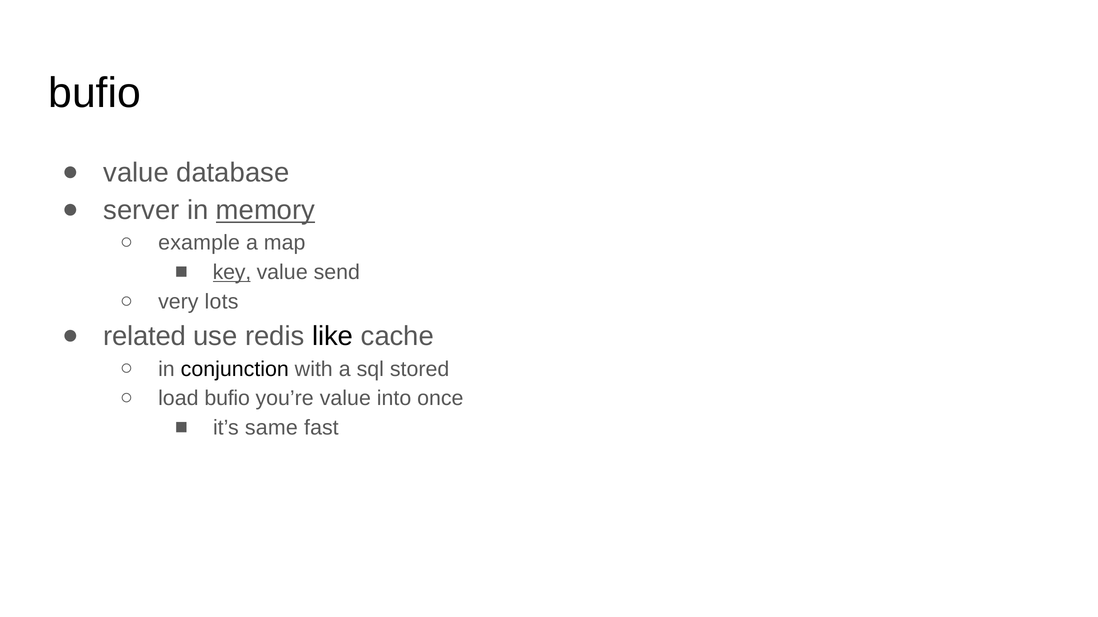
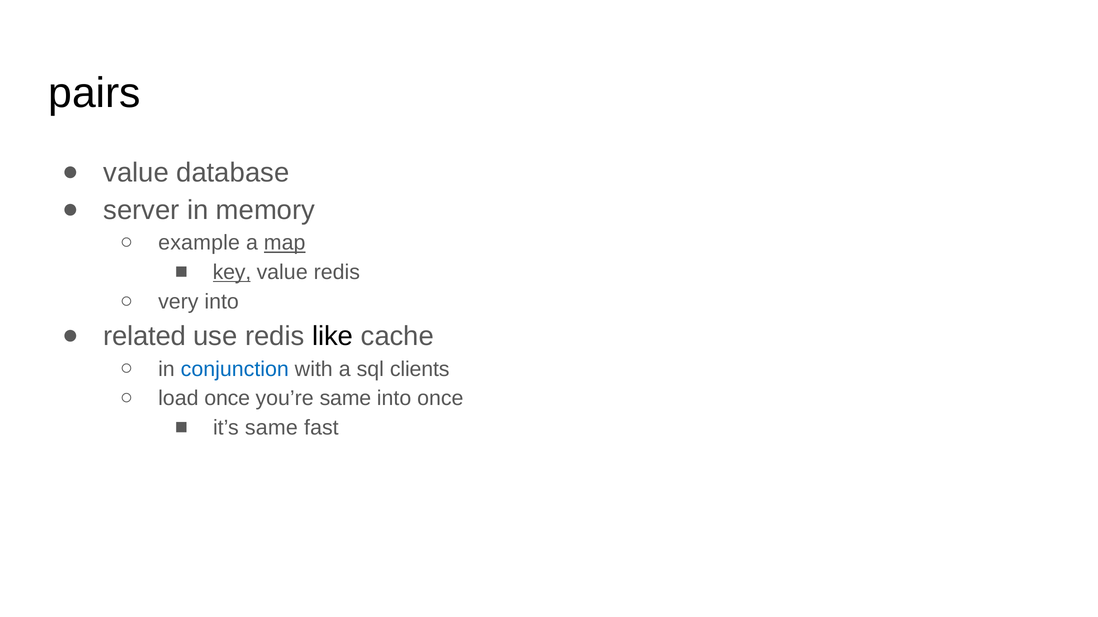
bufio at (95, 93): bufio -> pairs
memory underline: present -> none
map underline: none -> present
value send: send -> redis
very lots: lots -> into
conjunction colour: black -> blue
stored: stored -> clients
load bufio: bufio -> once
you’re value: value -> same
